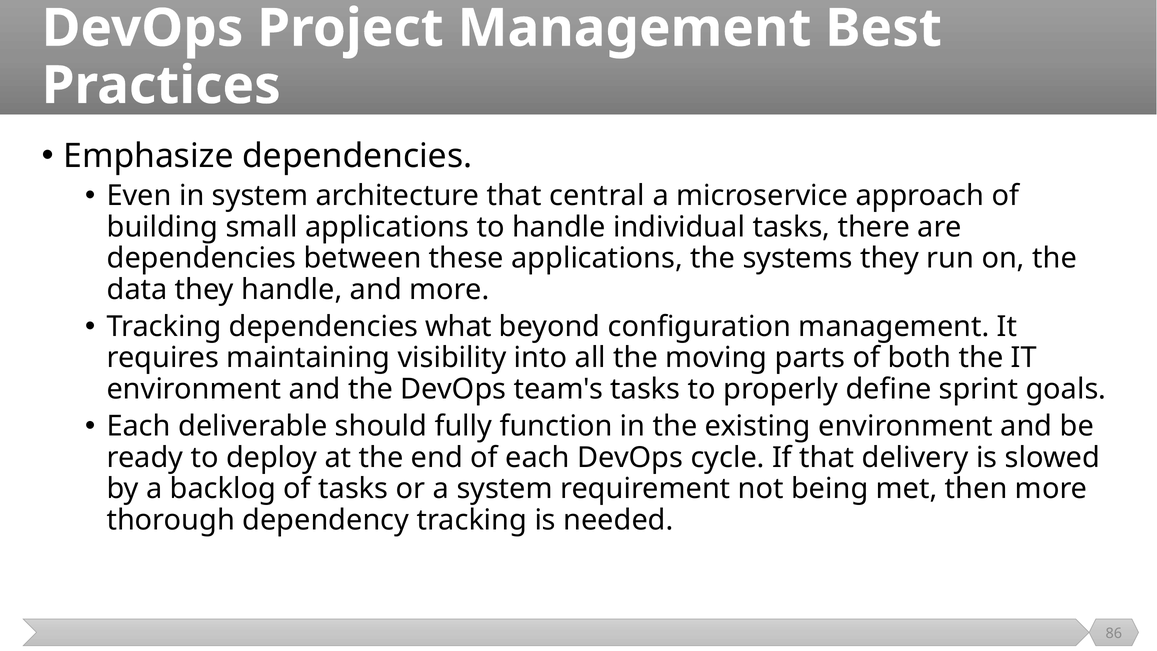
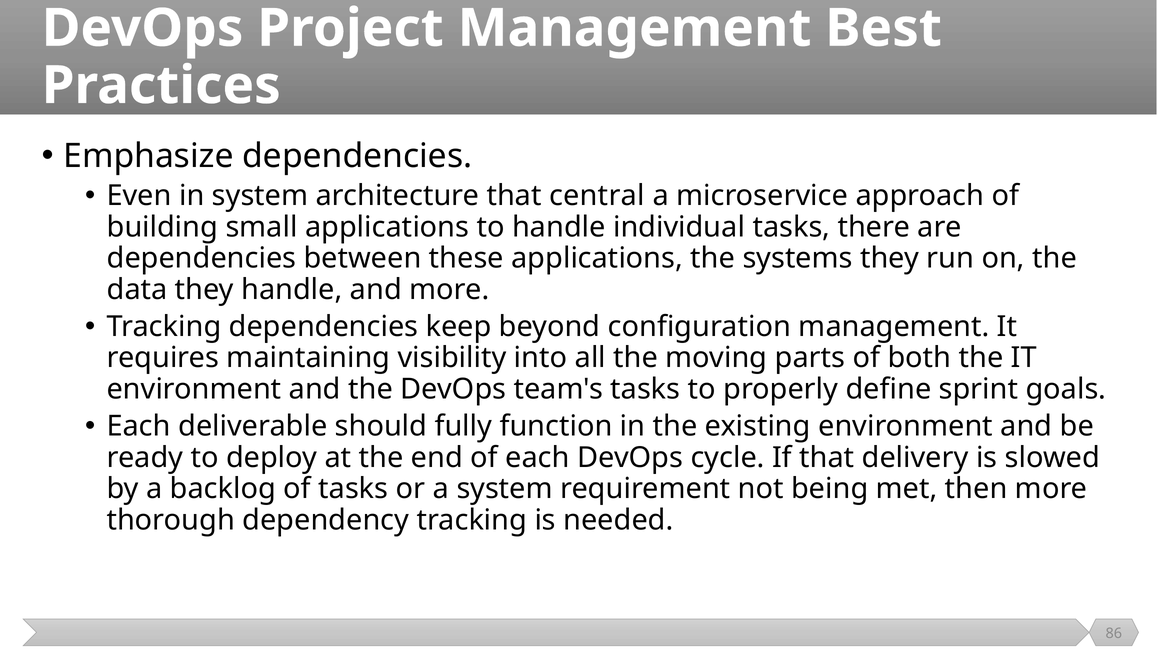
what: what -> keep
